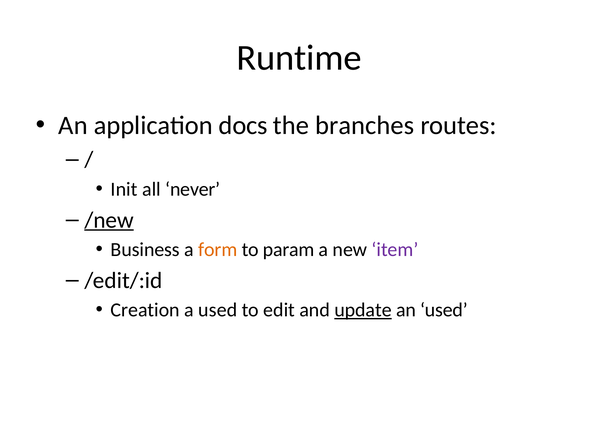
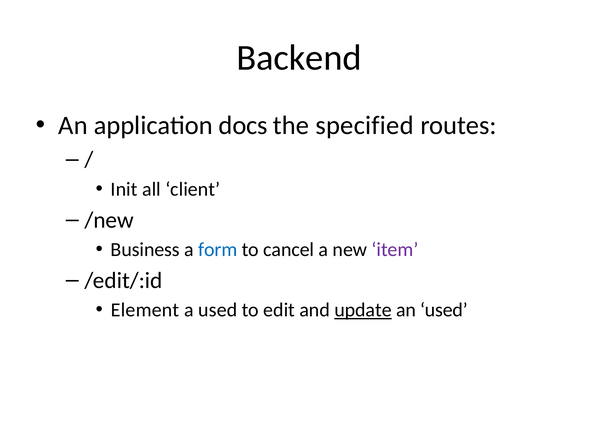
Runtime: Runtime -> Backend
branches: branches -> specified
never: never -> client
/new underline: present -> none
form colour: orange -> blue
param: param -> cancel
Creation: Creation -> Element
